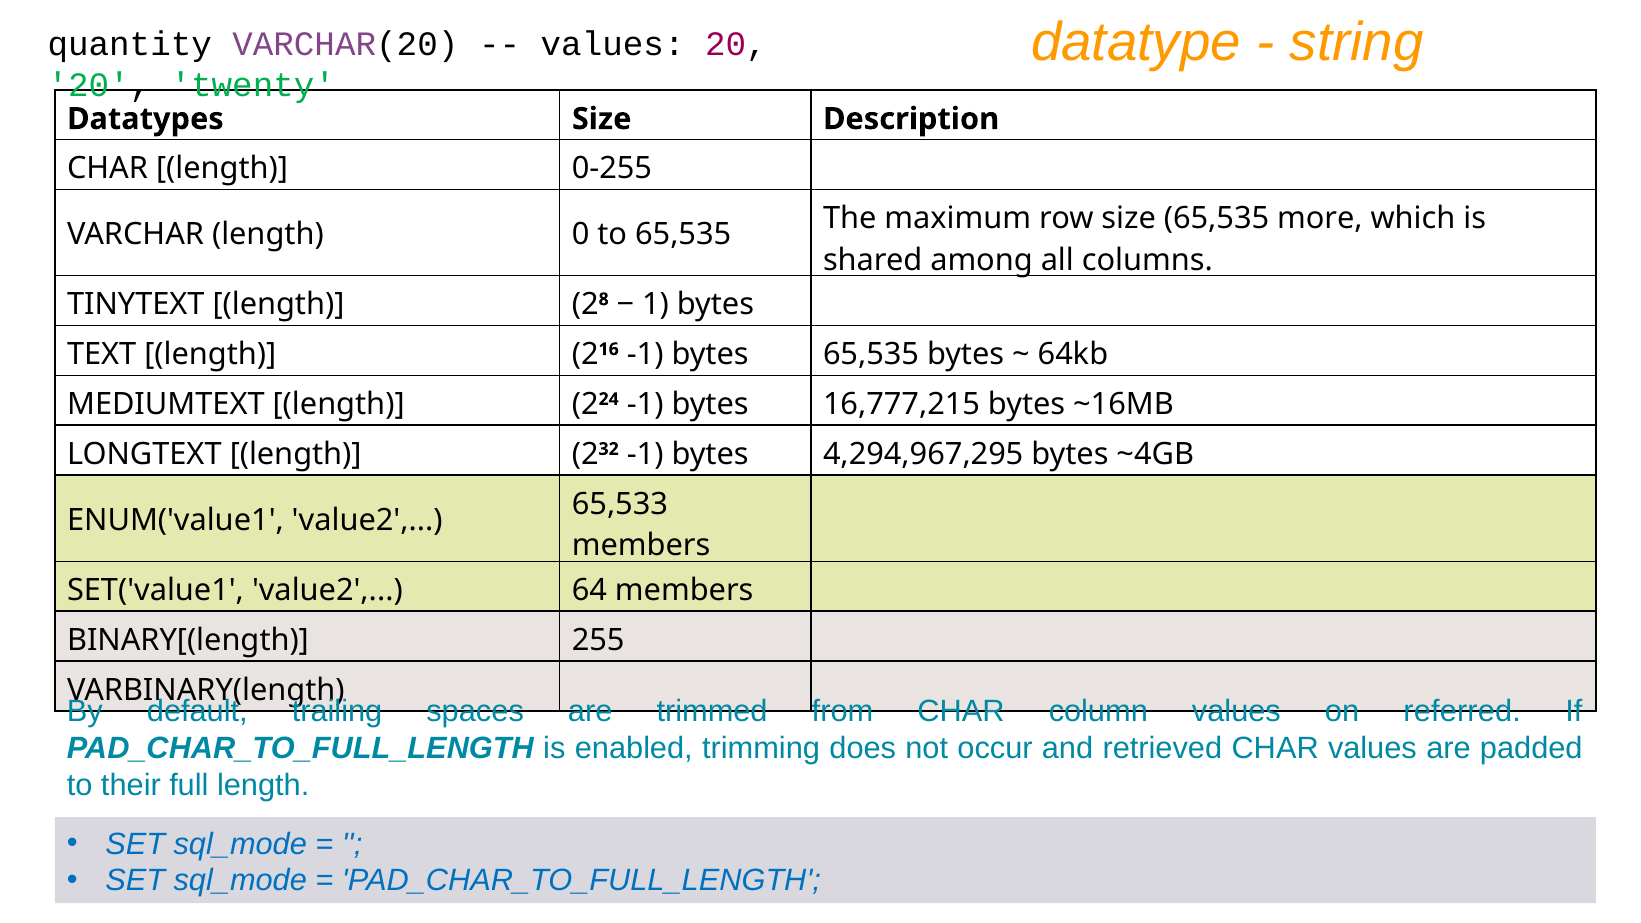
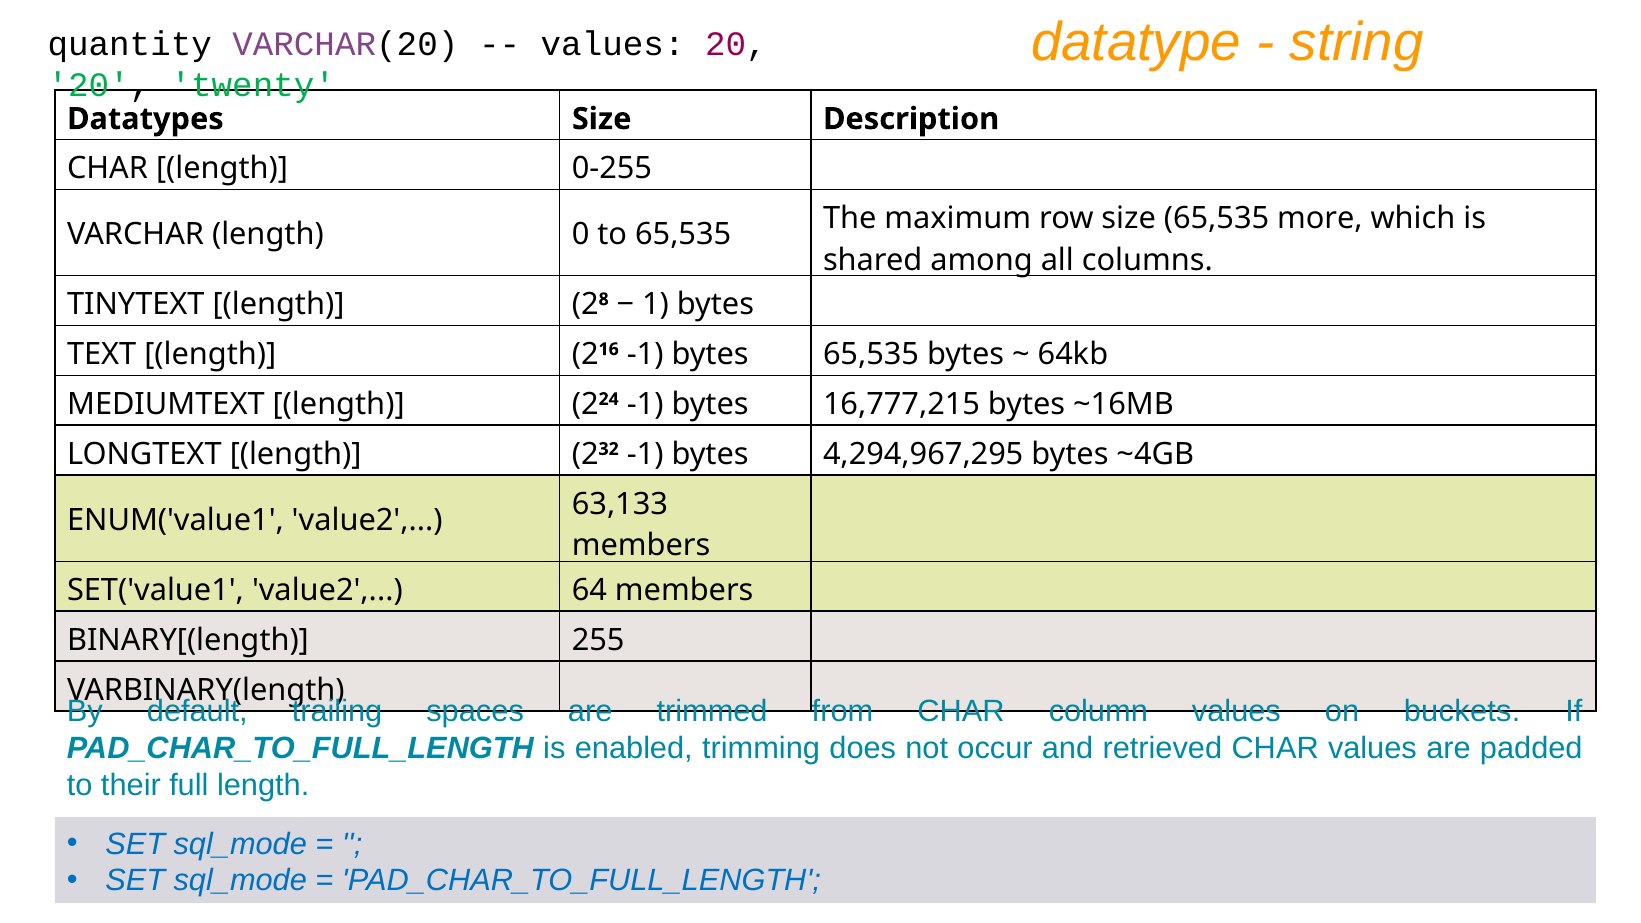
65,533: 65,533 -> 63,133
referred: referred -> buckets
